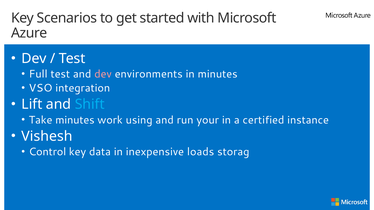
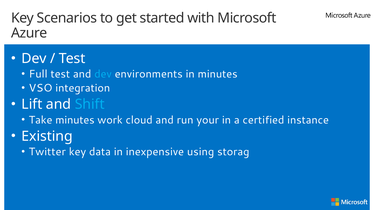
dev at (103, 74) colour: pink -> light blue
using: using -> cloud
Vishesh: Vishesh -> Existing
Control: Control -> Twitter
loads: loads -> using
